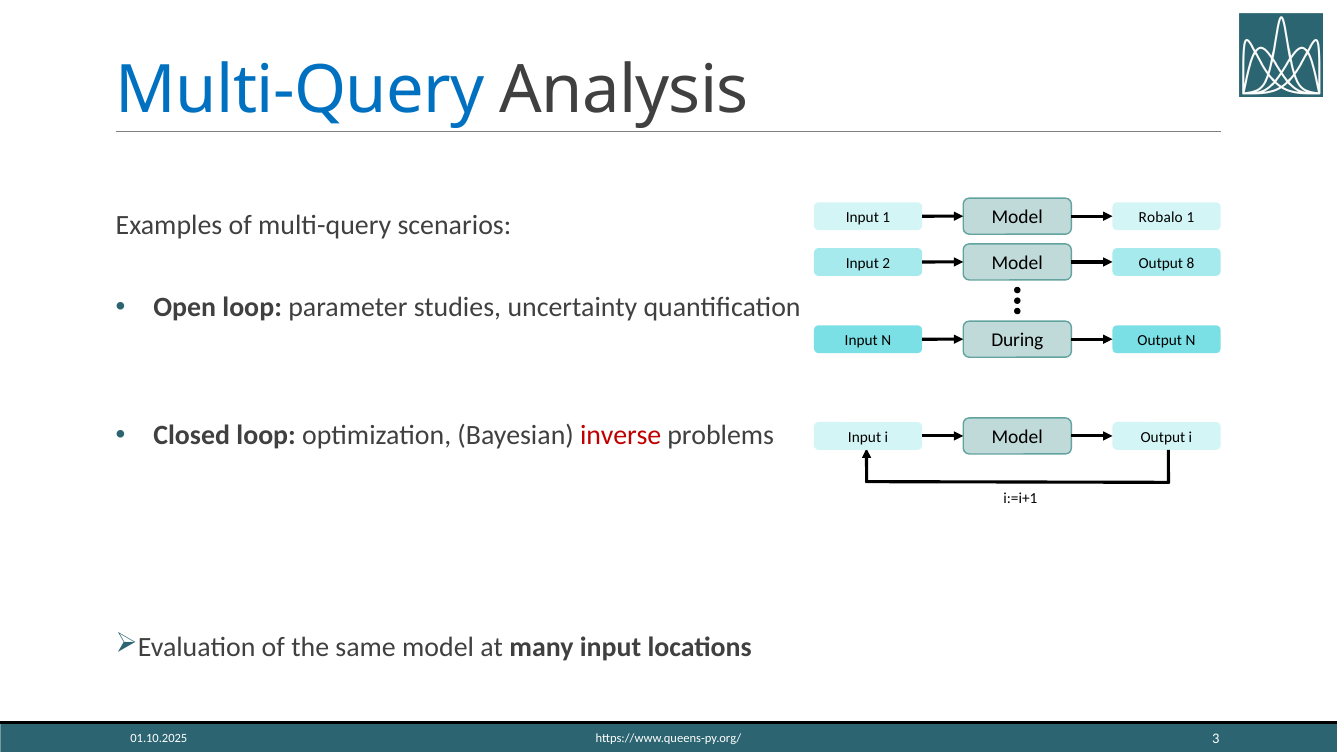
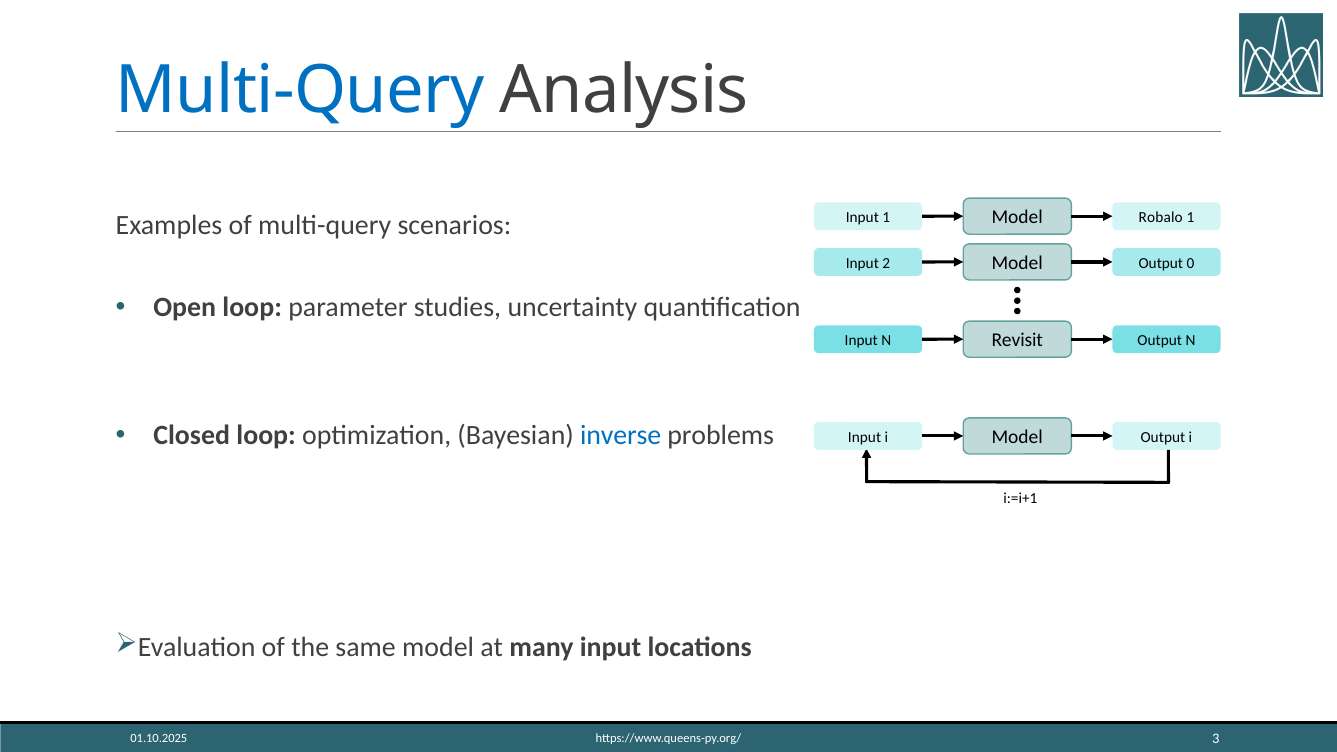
8: 8 -> 0
During: During -> Revisit
inverse colour: red -> blue
